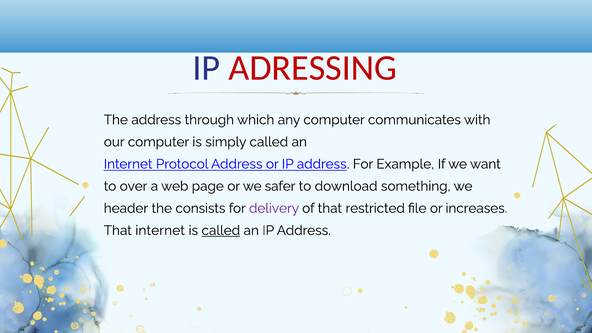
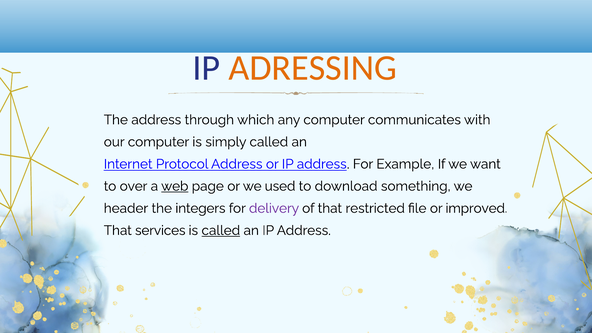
ADRESSING colour: red -> orange
web underline: none -> present
safer: safer -> used
consists: consists -> integers
increases: increases -> improved
That internet: internet -> services
